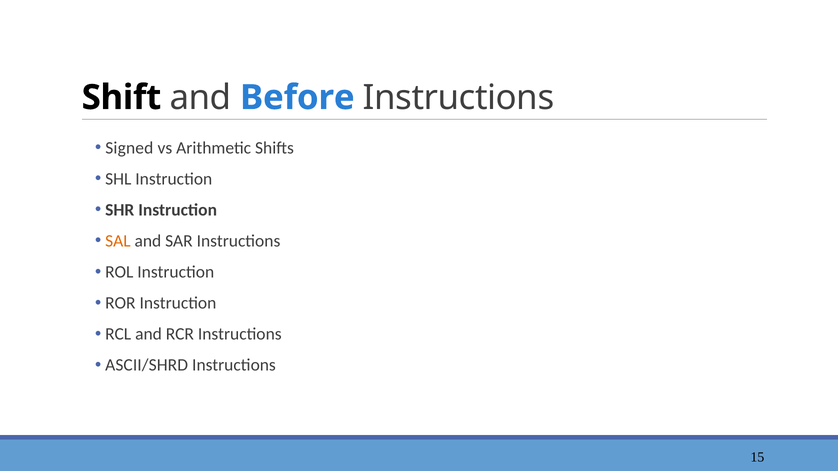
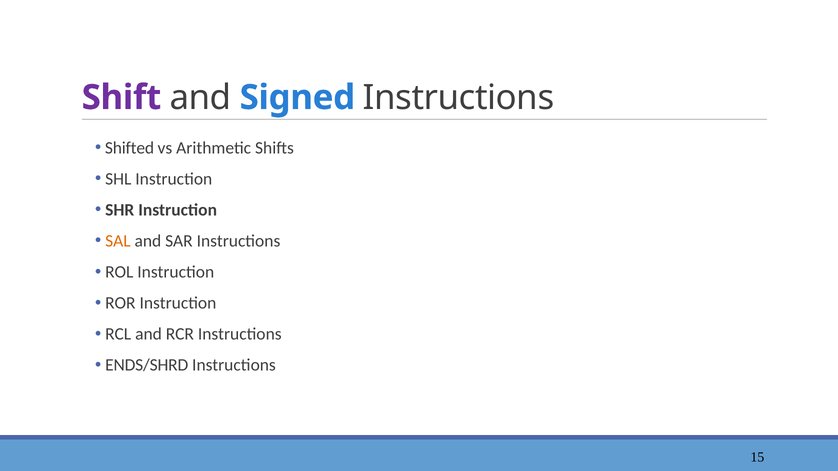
Shift colour: black -> purple
Before: Before -> Signed
Signed: Signed -> Shifted
ASCII/SHRD: ASCII/SHRD -> ENDS/SHRD
